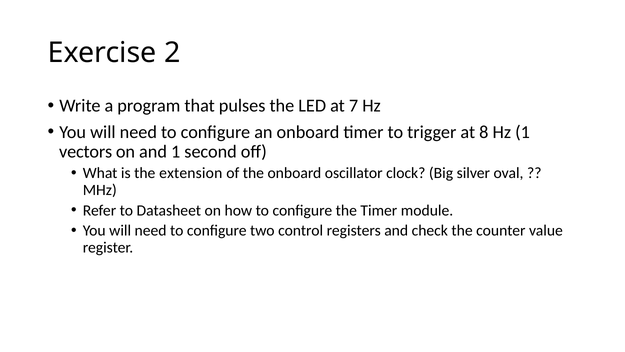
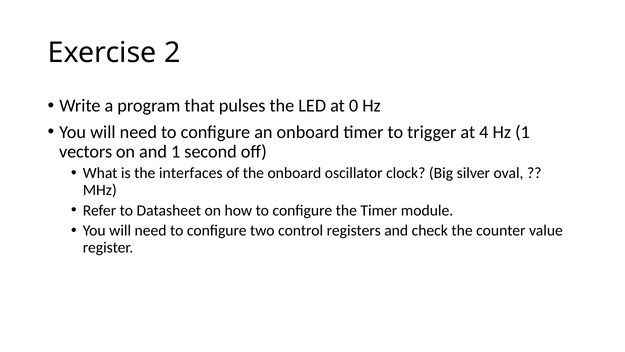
7: 7 -> 0
8: 8 -> 4
extension: extension -> interfaces
